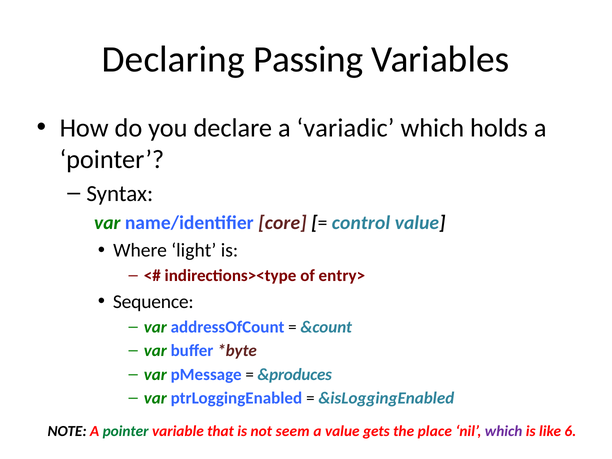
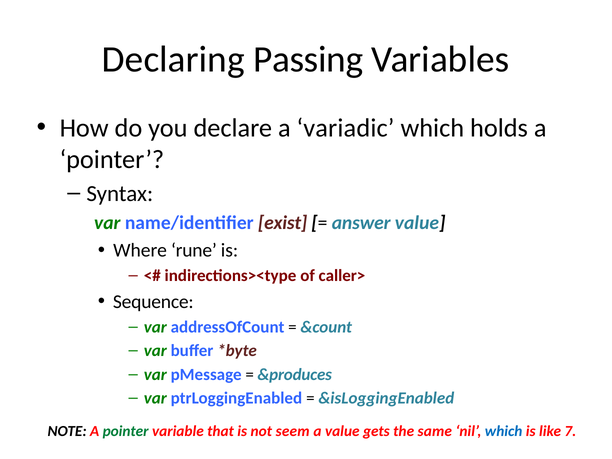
core: core -> exist
control: control -> answer
light: light -> rune
entry>: entry> -> caller>
place: place -> same
which at (504, 431) colour: purple -> blue
6: 6 -> 7
